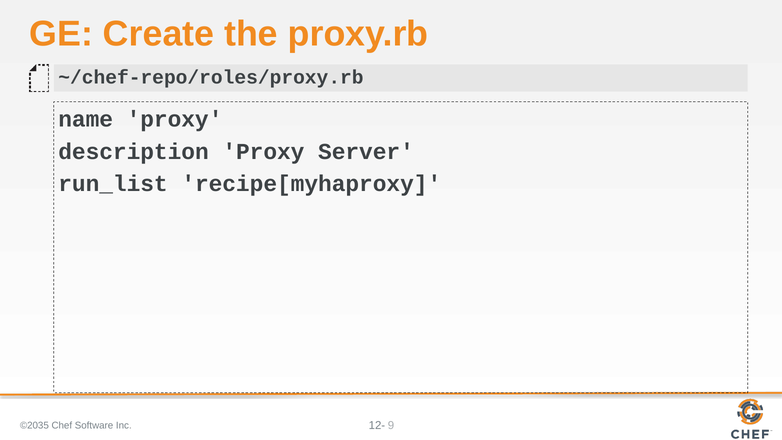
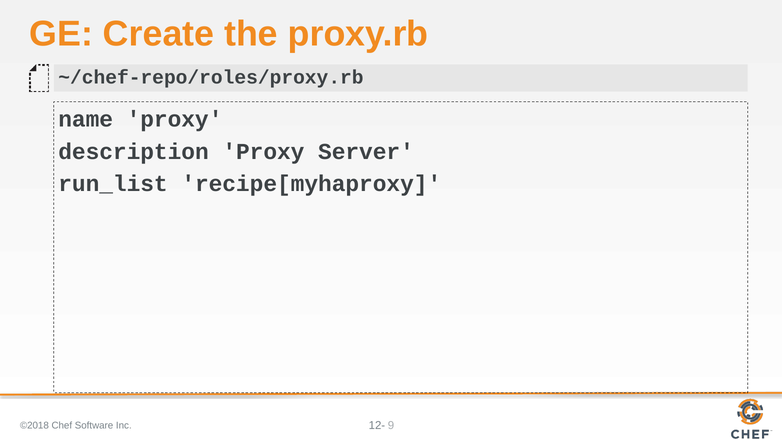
©2035: ©2035 -> ©2018
